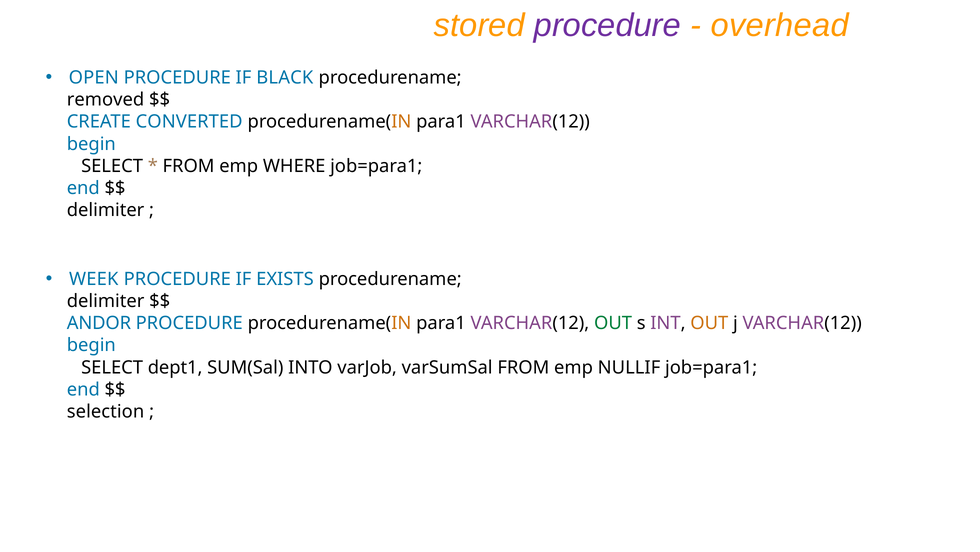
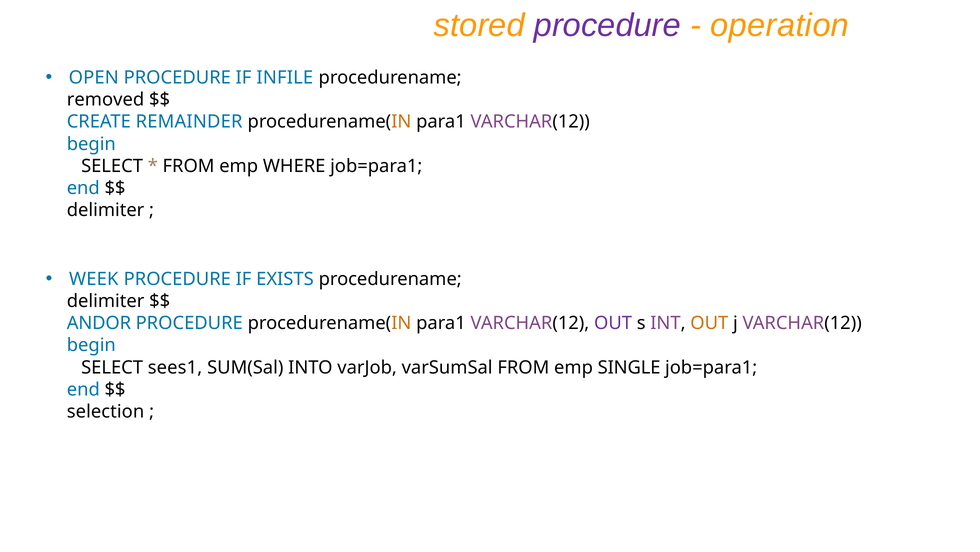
overhead: overhead -> operation
BLACK: BLACK -> INFILE
CONVERTED: CONVERTED -> REMAINDER
OUT at (613, 323) colour: green -> purple
dept1: dept1 -> sees1
NULLIF: NULLIF -> SINGLE
